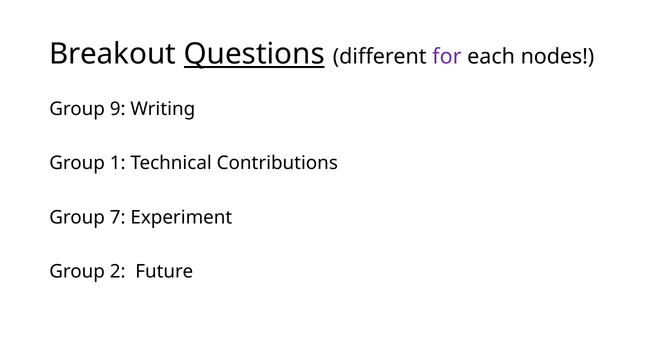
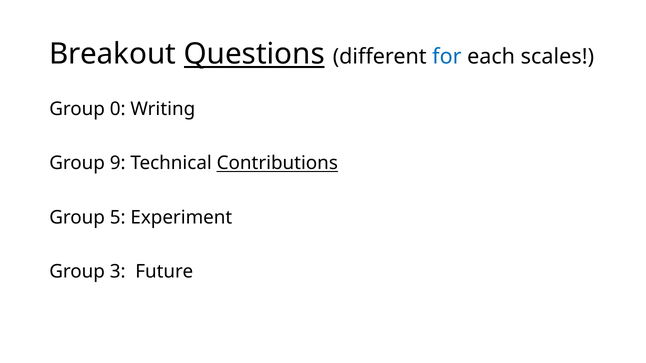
for colour: purple -> blue
nodes: nodes -> scales
9: 9 -> 0
1: 1 -> 9
Contributions underline: none -> present
7: 7 -> 5
2: 2 -> 3
